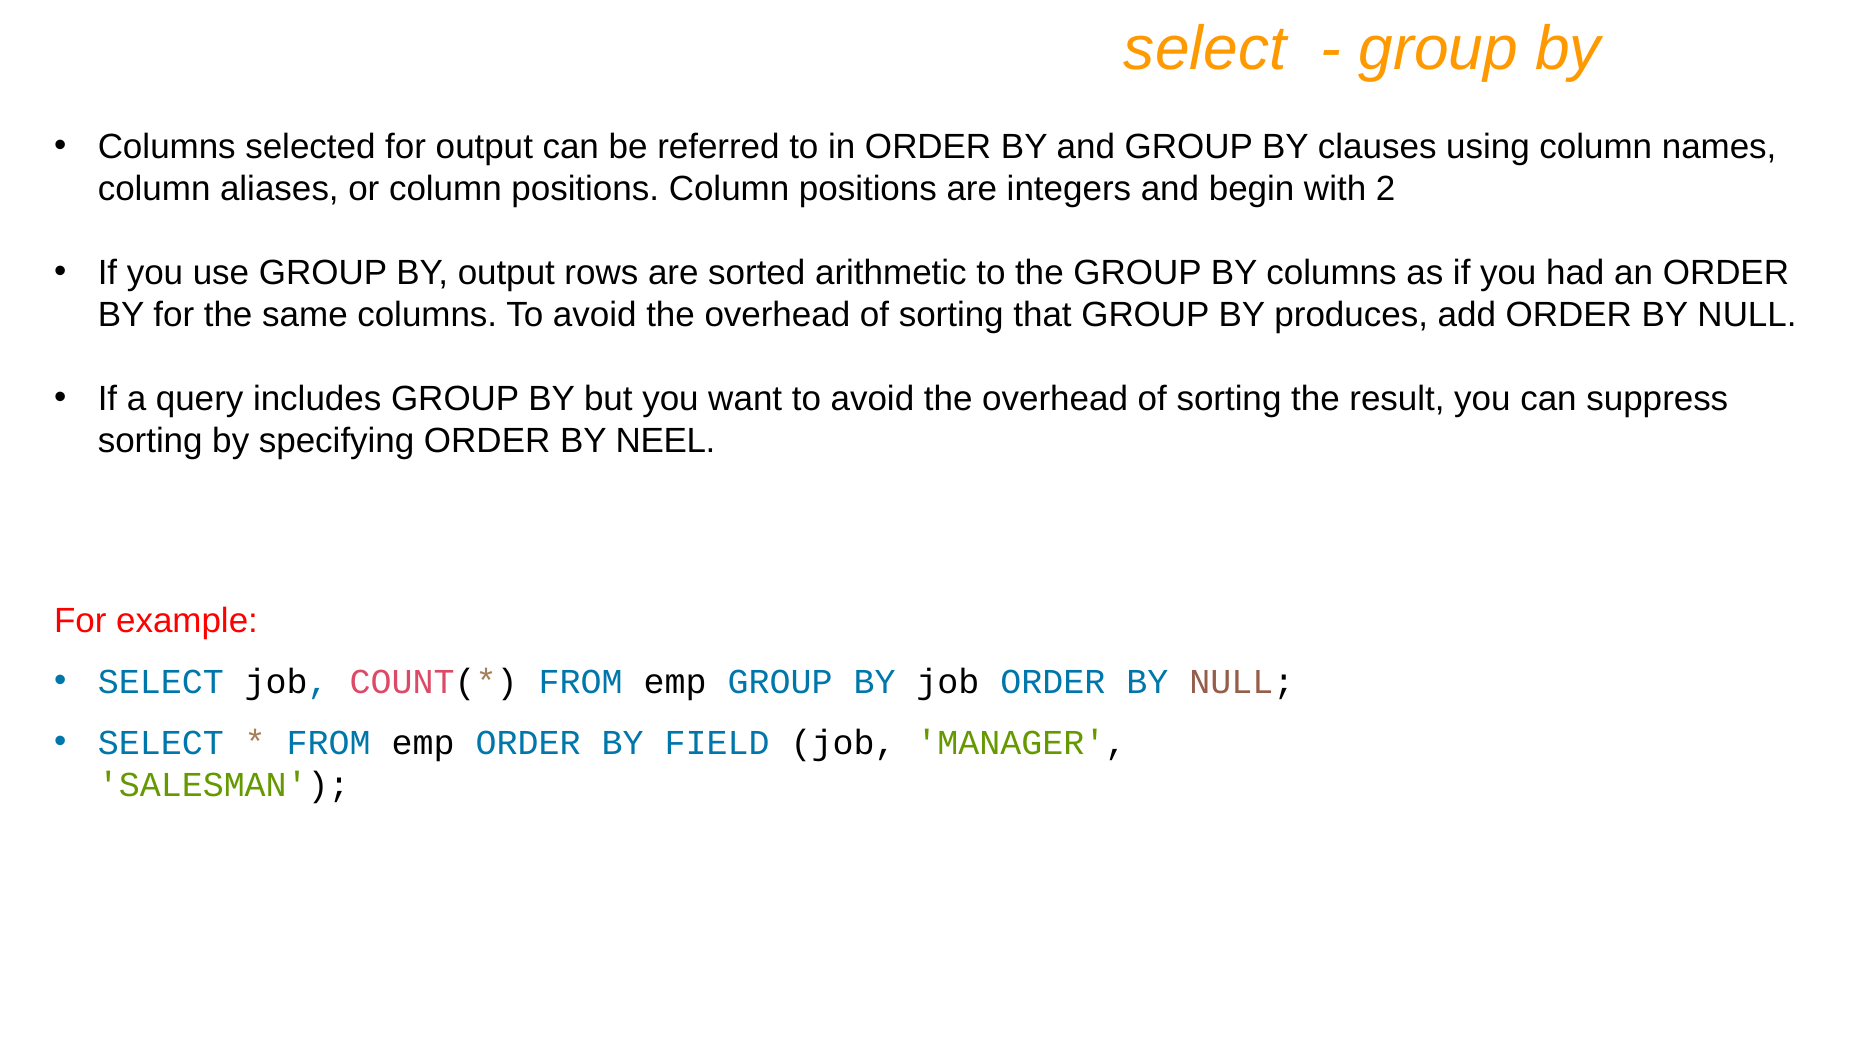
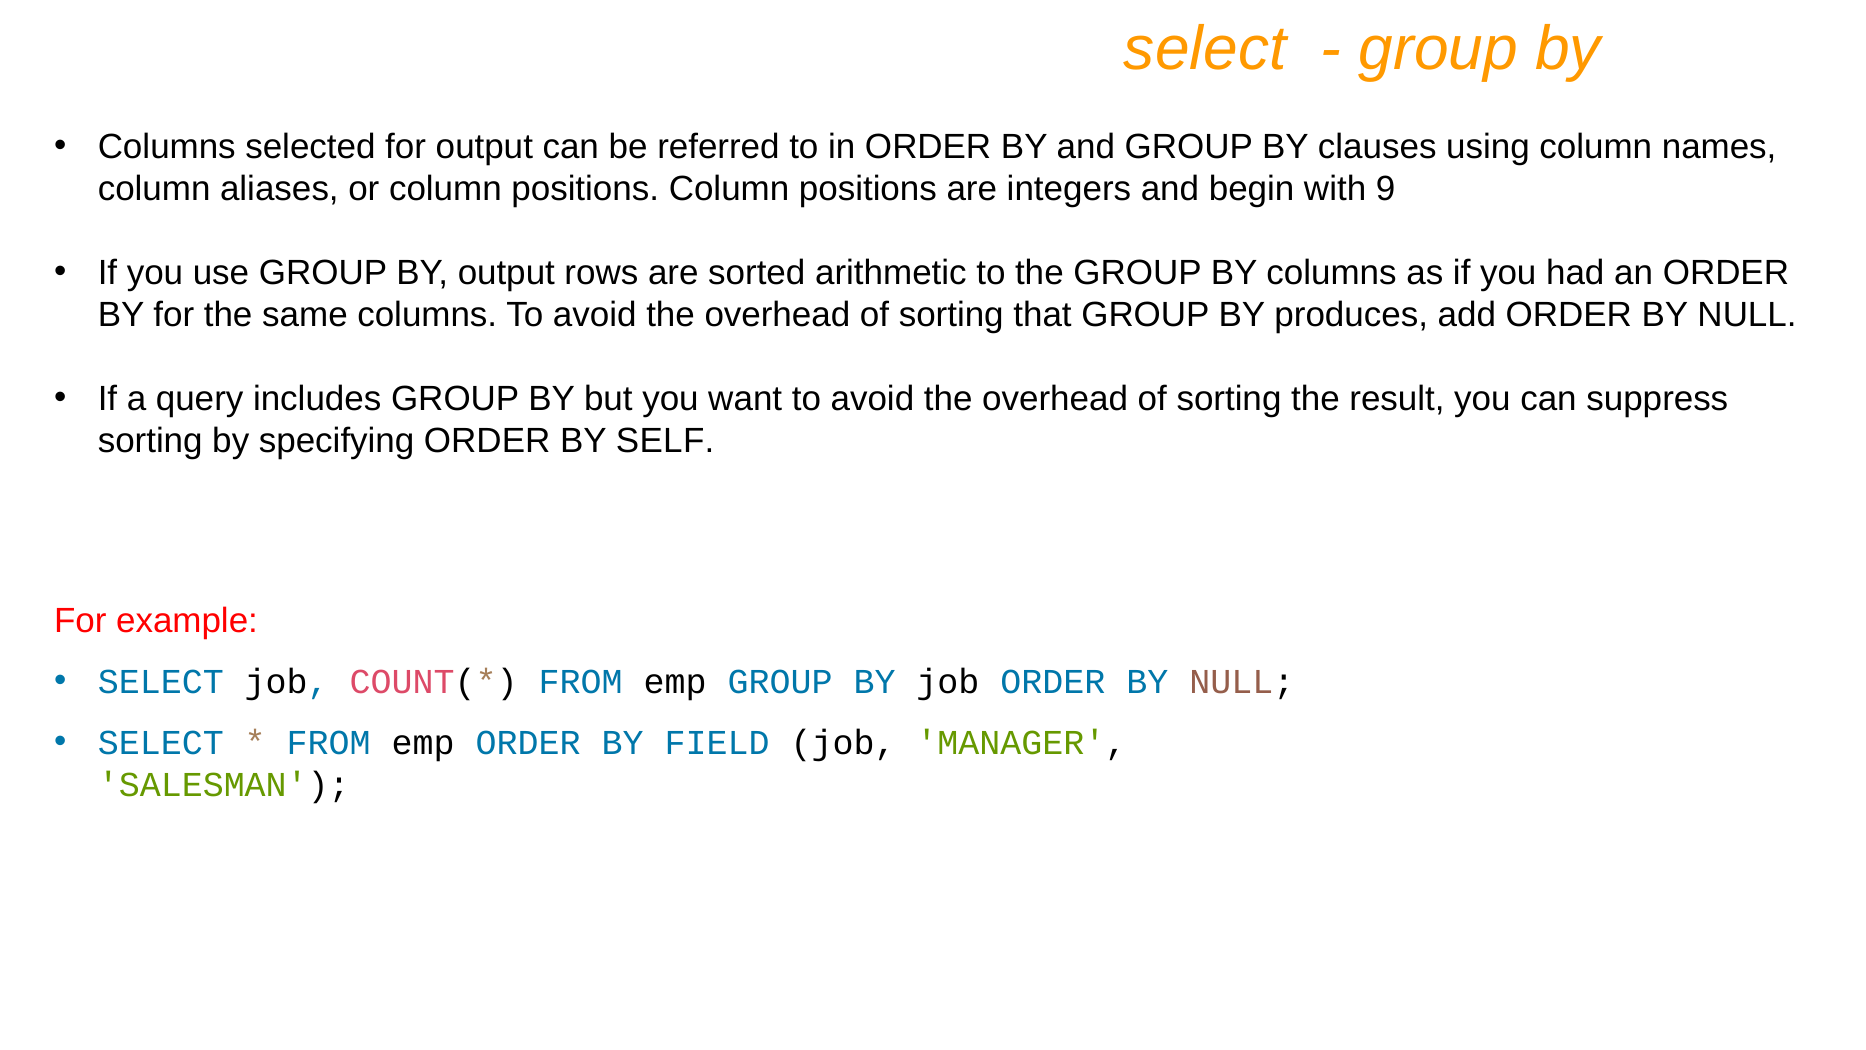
2: 2 -> 9
NEEL: NEEL -> SELF
